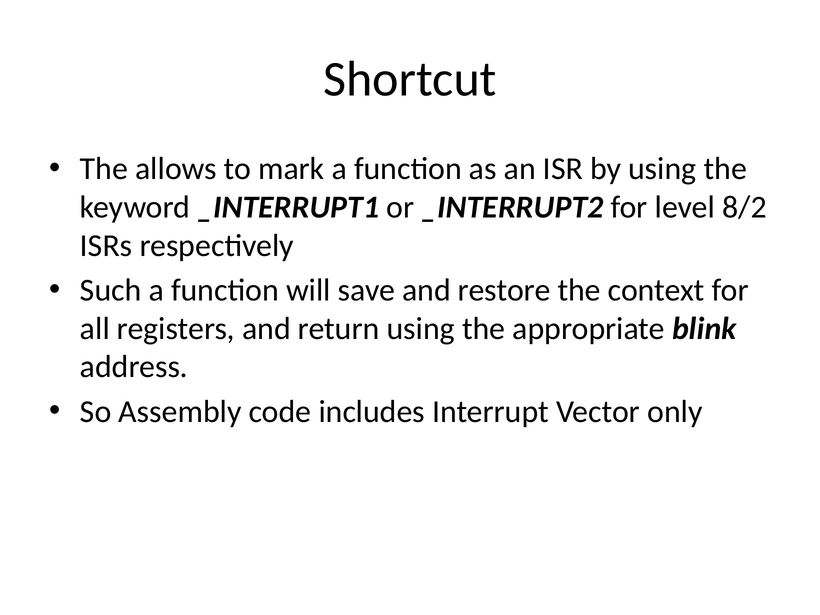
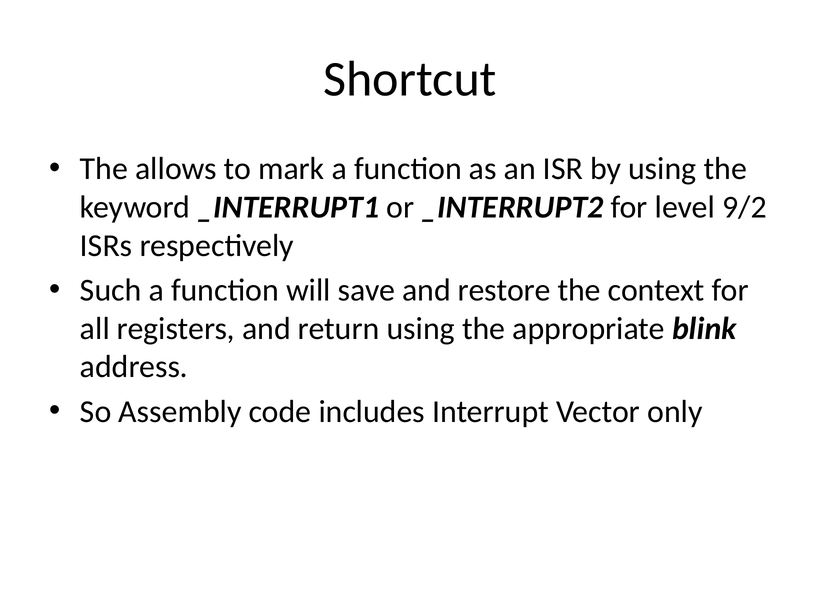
8/2: 8/2 -> 9/2
